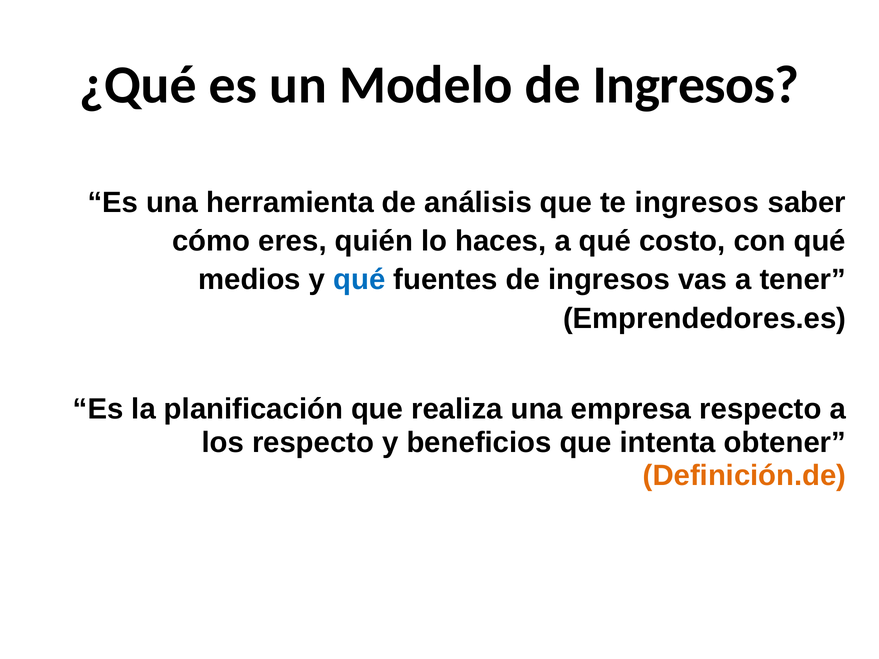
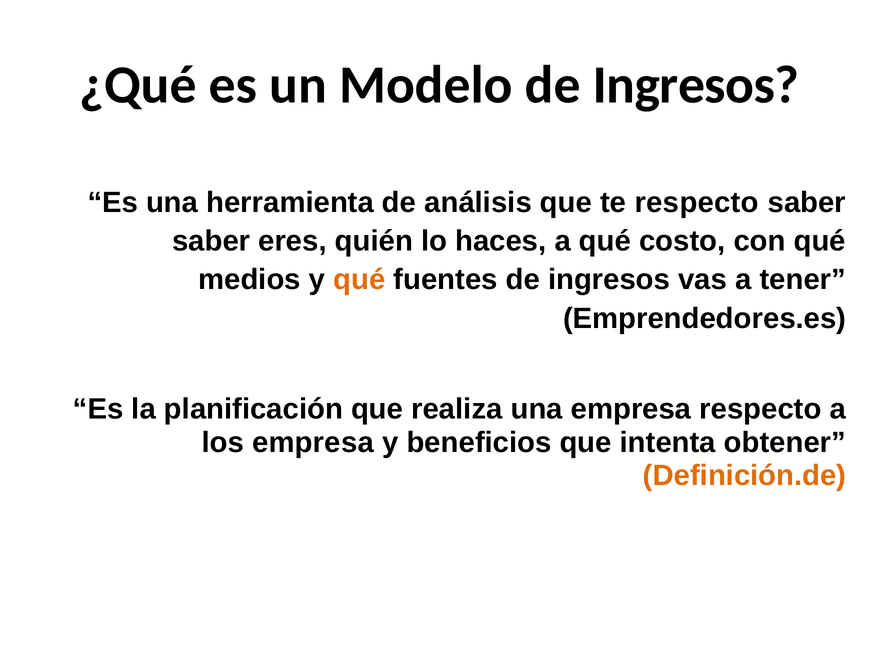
te ingresos: ingresos -> respecto
cómo at (211, 241): cómo -> saber
qué at (359, 280) colour: blue -> orange
los respecto: respecto -> empresa
